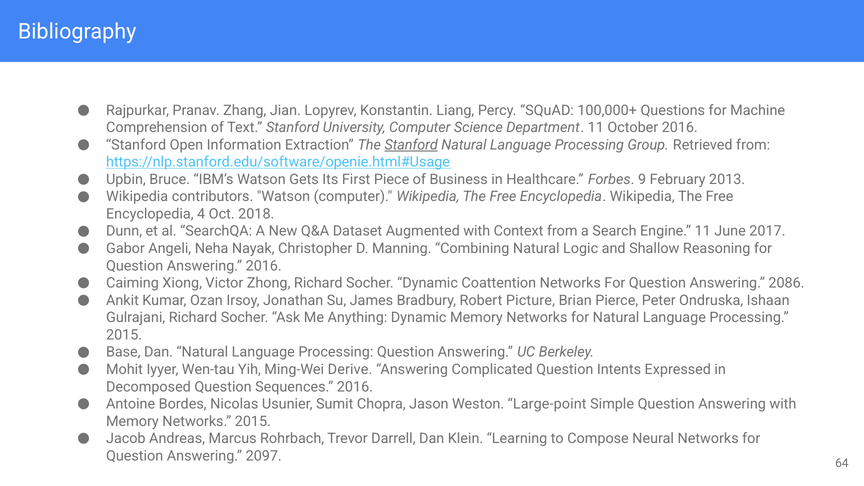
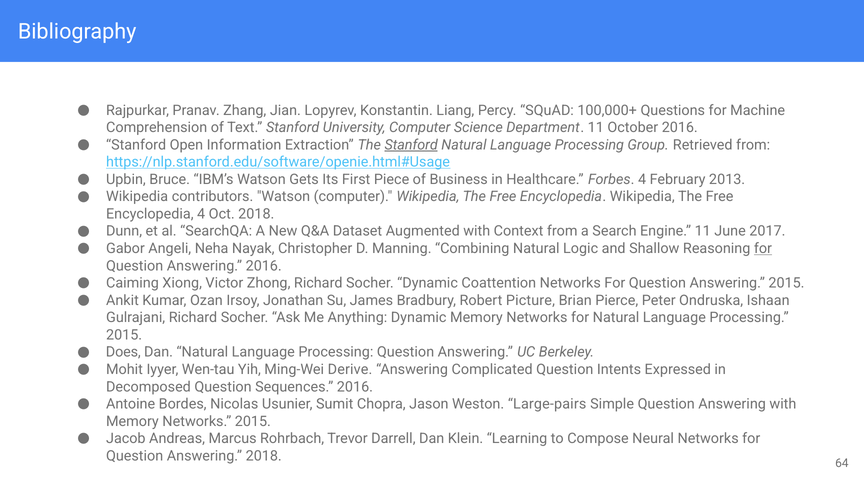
Forbes 9: 9 -> 4
for at (763, 249) underline: none -> present
Answering 2086: 2086 -> 2015
Base: Base -> Does
Large-point: Large-point -> Large-pairs
Answering 2097: 2097 -> 2018
